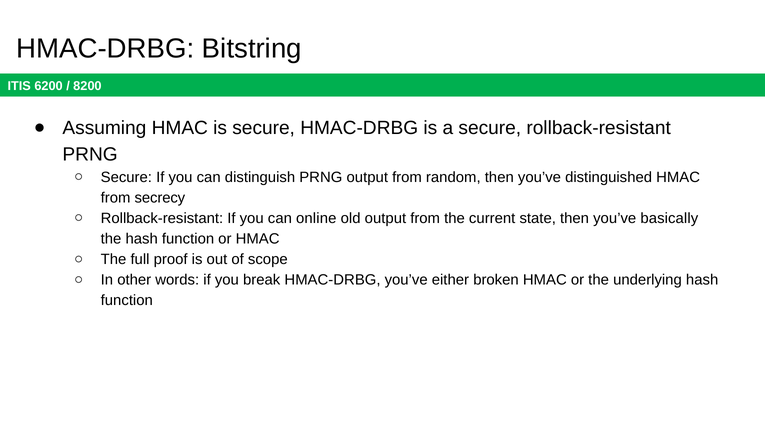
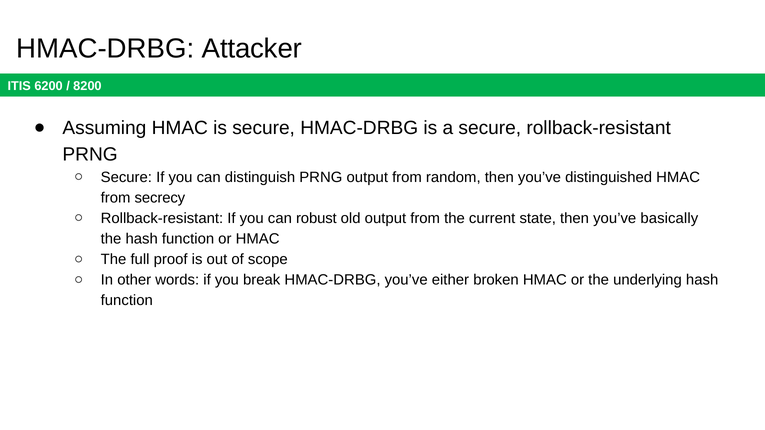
Bitstring: Bitstring -> Attacker
online: online -> robust
